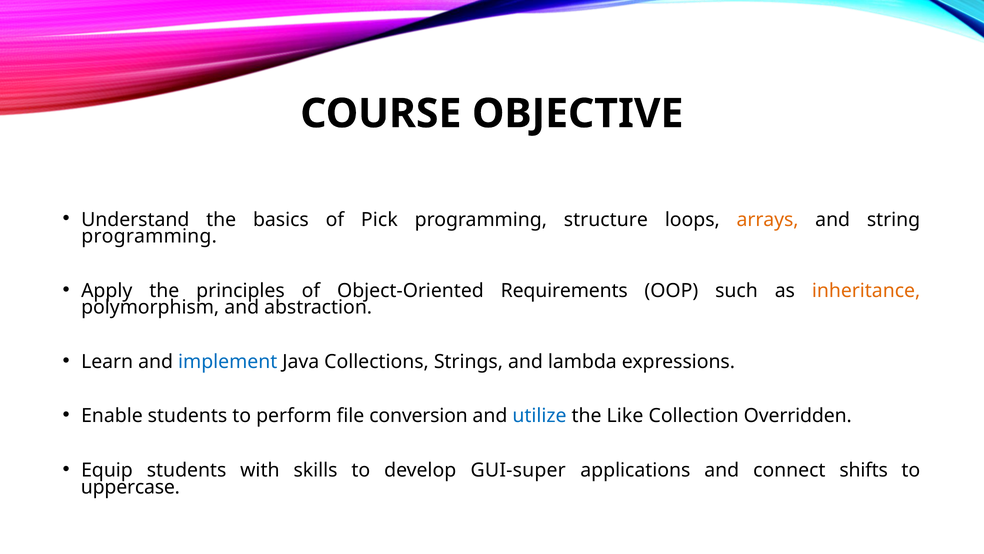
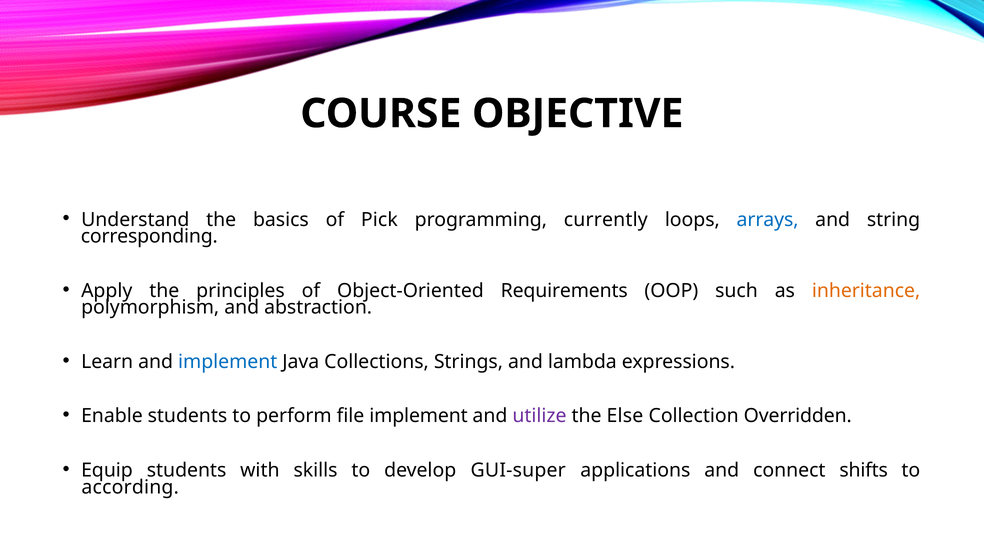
structure: structure -> currently
arrays colour: orange -> blue
programming at (149, 236): programming -> corresponding
file conversion: conversion -> implement
utilize colour: blue -> purple
Like: Like -> Else
uppercase: uppercase -> according
